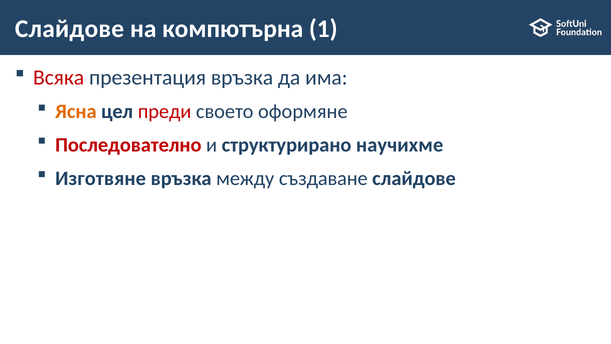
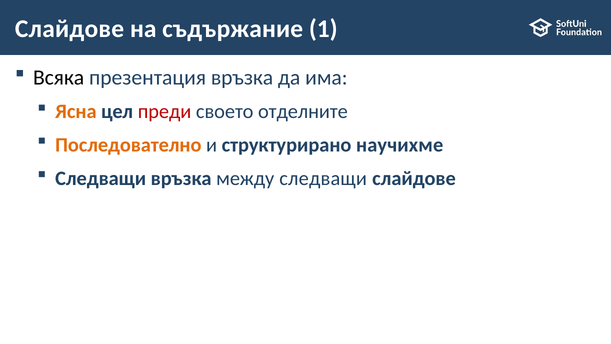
компютърна: компютърна -> съдържание
Всяка colour: red -> black
оформяне: оформяне -> отделните
Последователно colour: red -> orange
Изготвяне at (101, 178): Изготвяне -> Следващи
между създаване: създаване -> следващи
